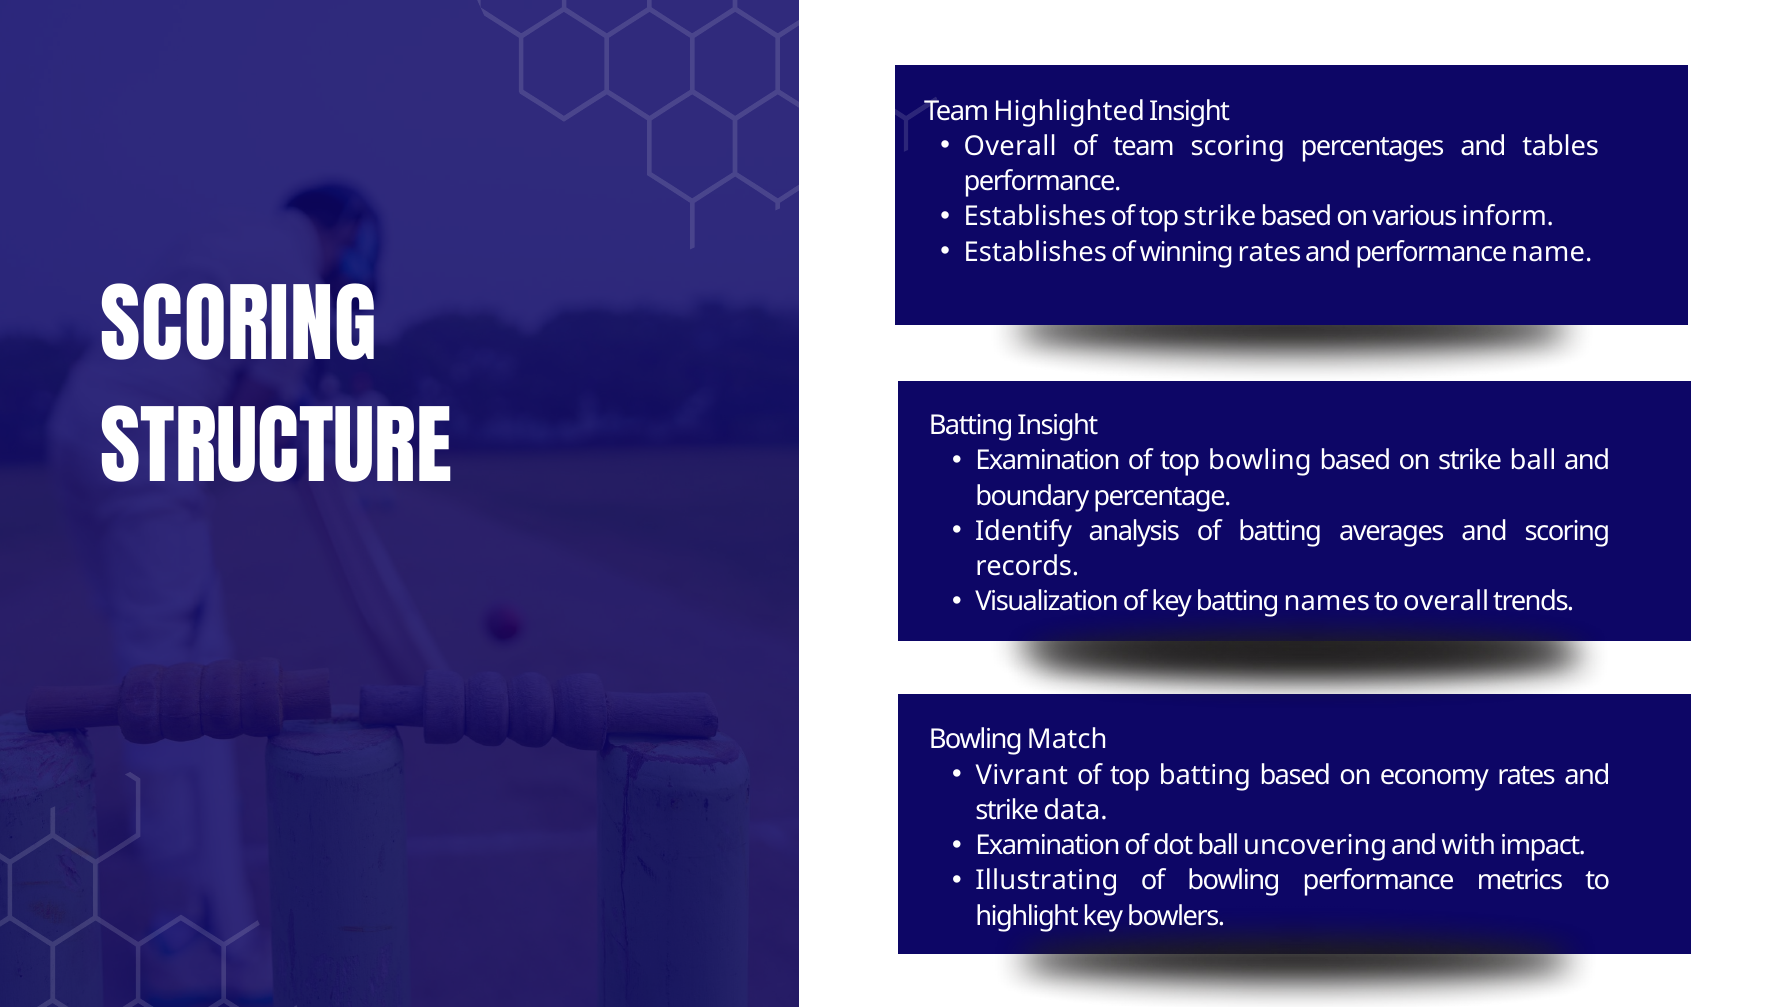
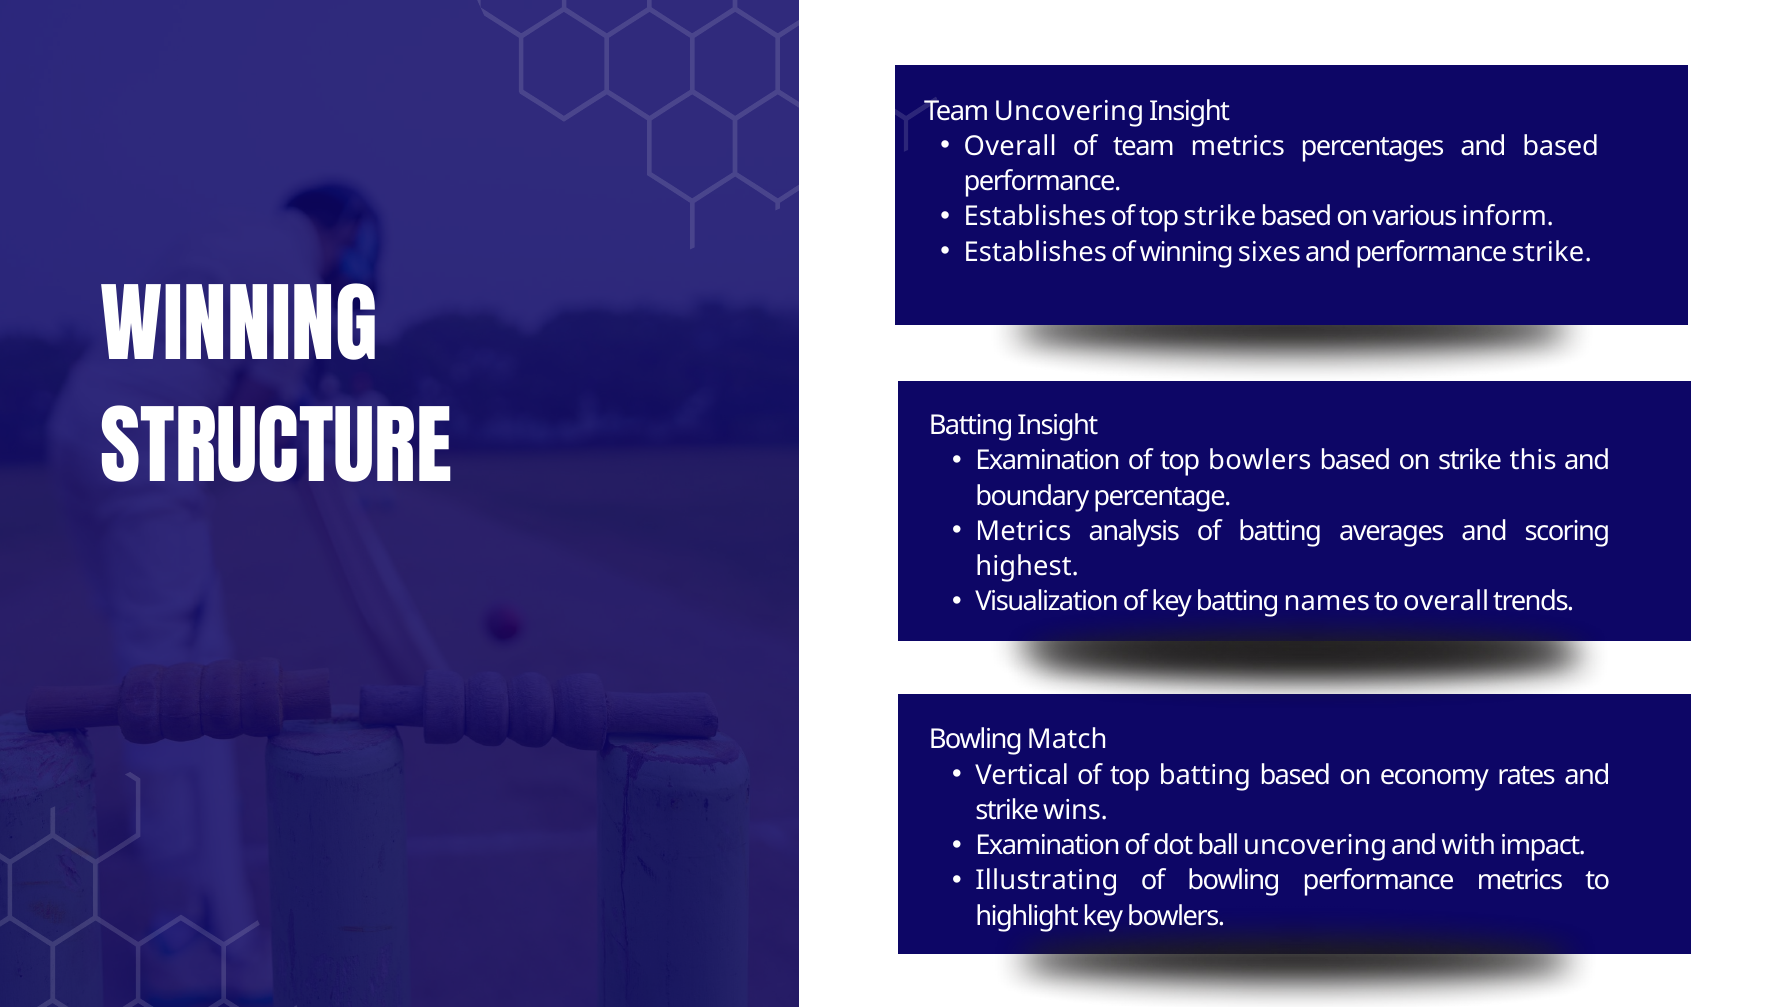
Highlighted at (1069, 111): Highlighted -> Uncovering
team scoring: scoring -> metrics
and tables: tables -> based
winning rates: rates -> sixes
performance name: name -> strike
SCORING at (239, 331): SCORING -> WINNING
top bowling: bowling -> bowlers
strike ball: ball -> this
Identify at (1024, 531): Identify -> Metrics
records: records -> highest
Vivrant: Vivrant -> Vertical
data: data -> wins
